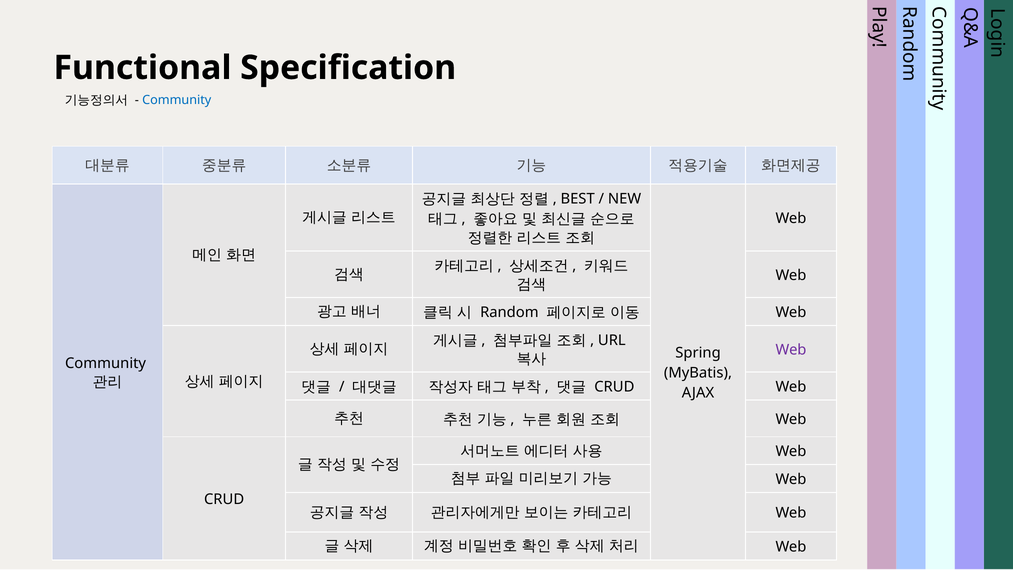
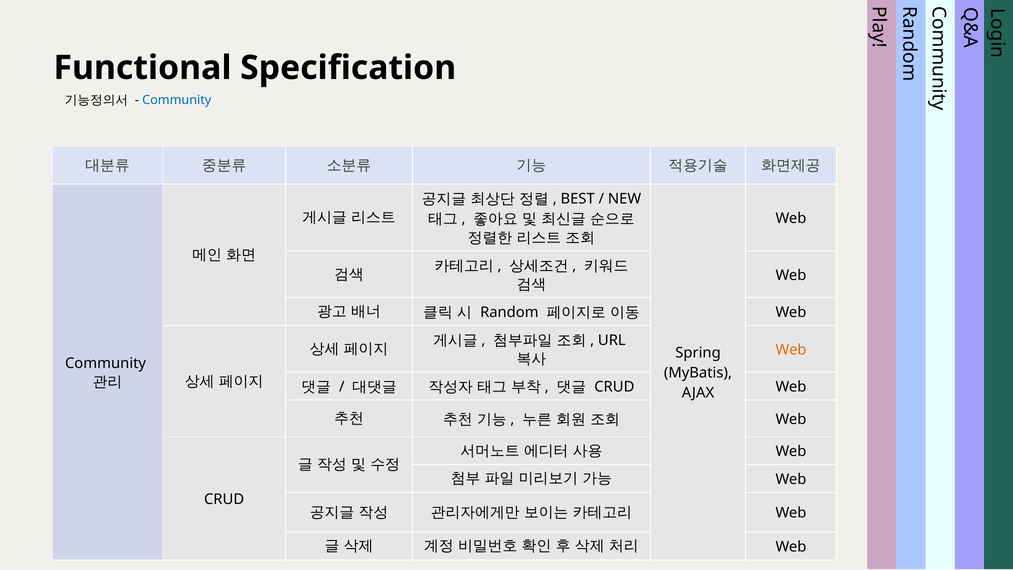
Web at (791, 350) colour: purple -> orange
